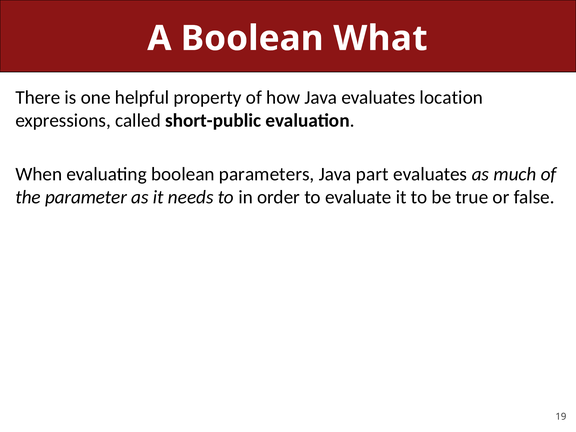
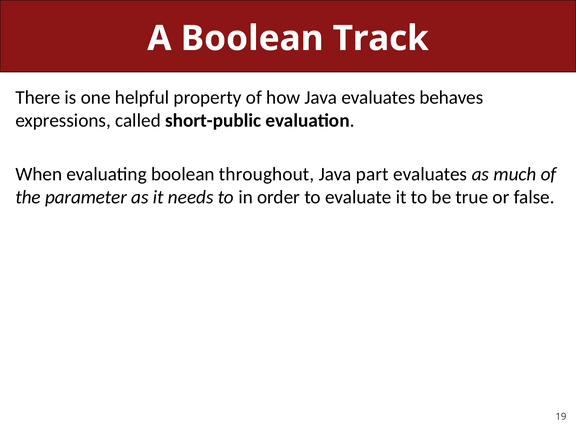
What: What -> Track
location: location -> behaves
parameters: parameters -> throughout
